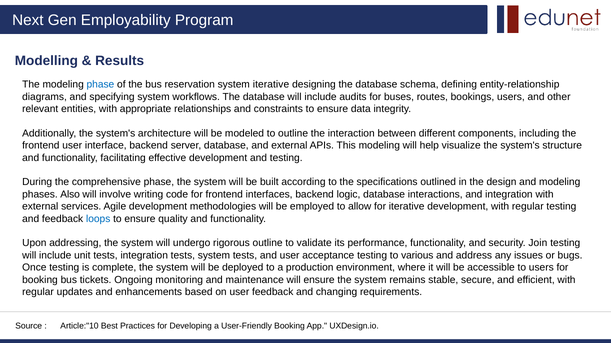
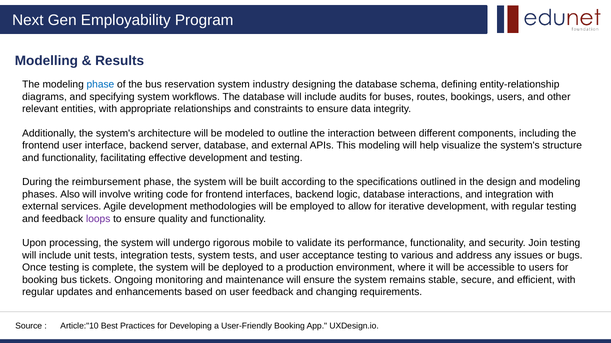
system iterative: iterative -> industry
comprehensive: comprehensive -> reimbursement
loops colour: blue -> purple
addressing: addressing -> processing
rigorous outline: outline -> mobile
